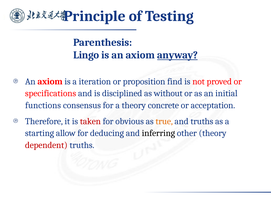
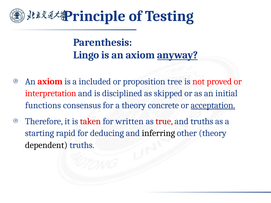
iteration: iteration -> included
find: find -> tree
specifications: specifications -> interpretation
without: without -> skipped
acceptation underline: none -> present
obvious: obvious -> written
true colour: orange -> red
allow: allow -> rapid
dependent colour: red -> black
